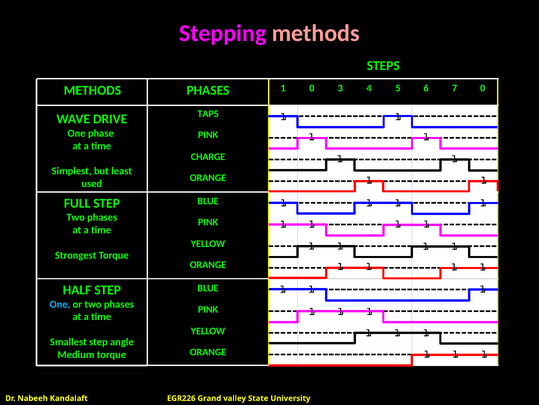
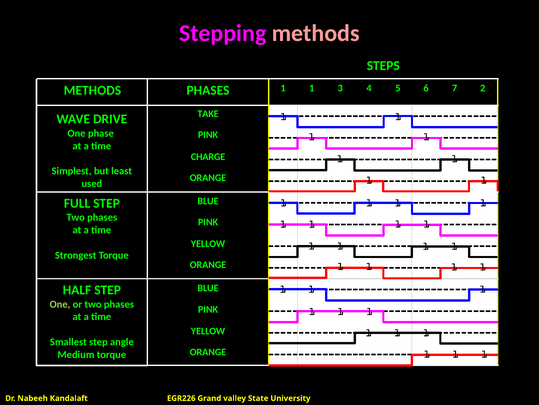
1 0: 0 -> 1
7 0: 0 -> 2
TAPS: TAPS -> TAKE
One at (60, 304) colour: light blue -> light green
